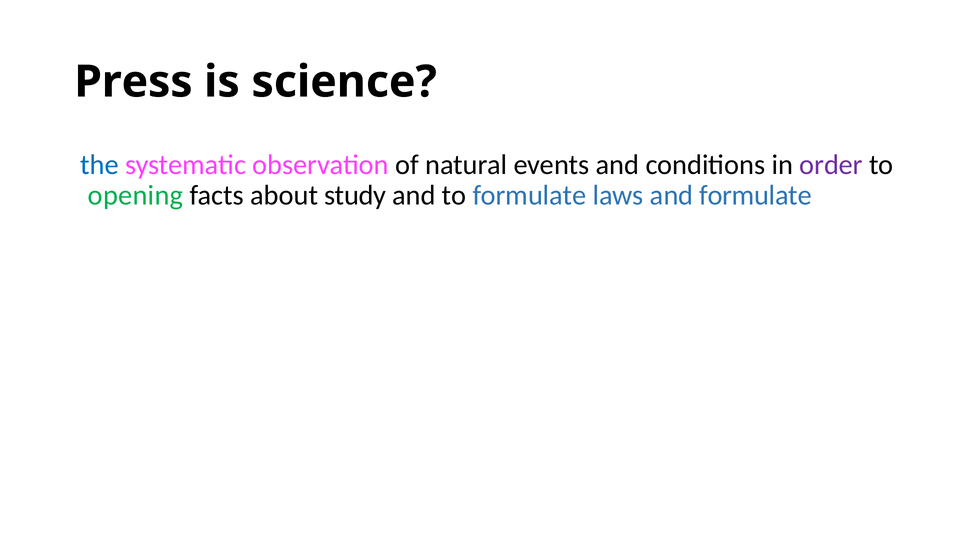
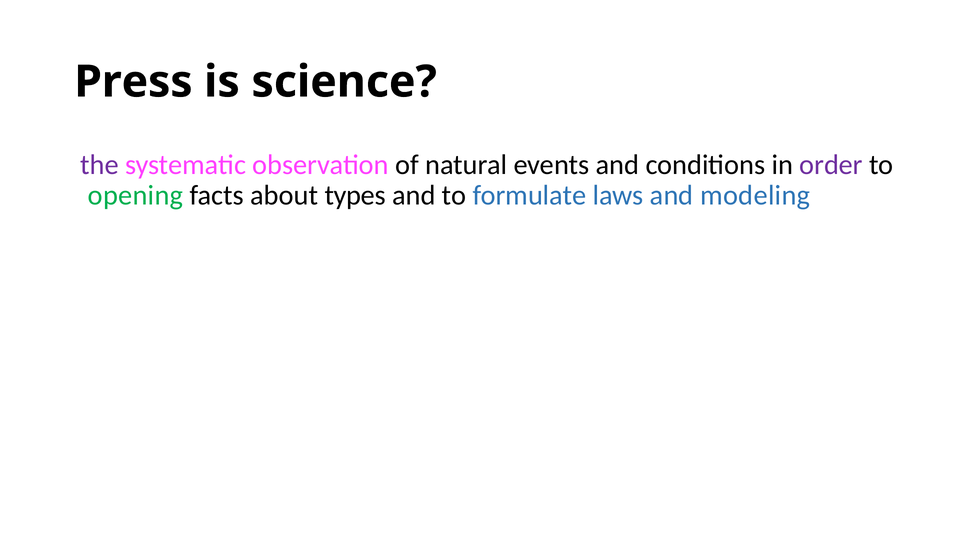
the colour: blue -> purple
study: study -> types
and formulate: formulate -> modeling
